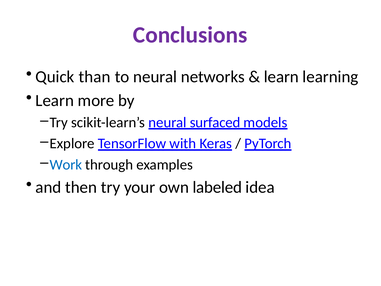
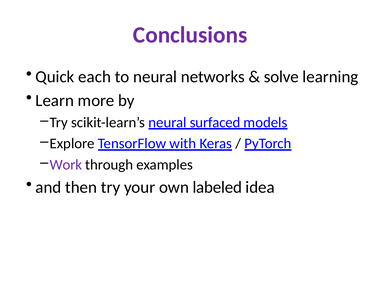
than: than -> each
learn at (281, 77): learn -> solve
Work colour: blue -> purple
